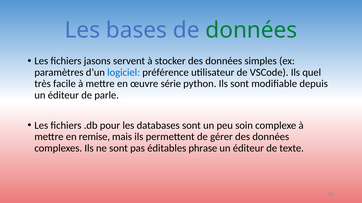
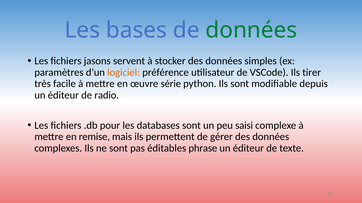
logiciel colour: blue -> orange
quel: quel -> tirer
parle: parle -> radio
soin: soin -> saisi
